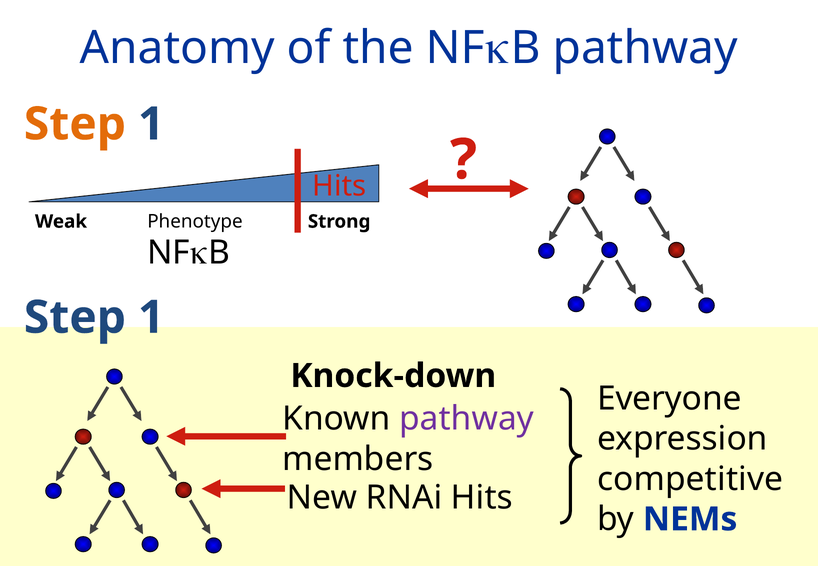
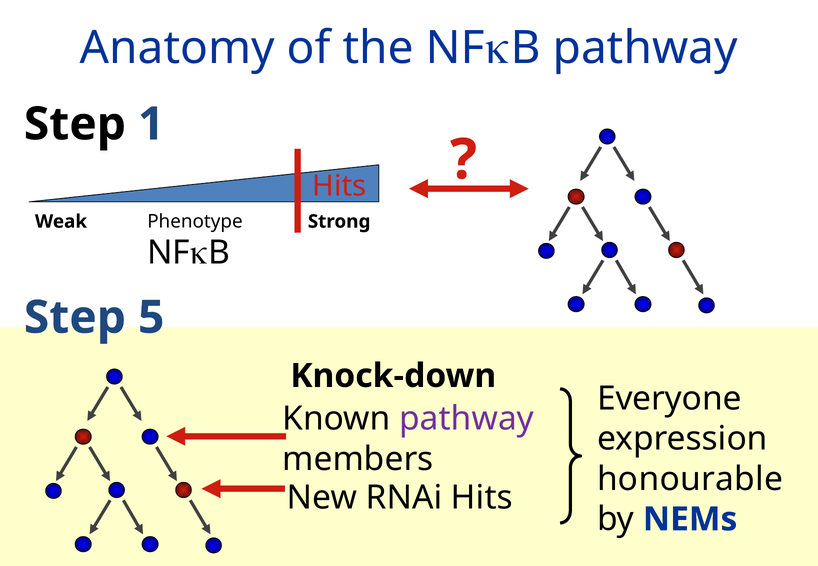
Step at (75, 124) colour: orange -> black
1 at (151, 318): 1 -> 5
competitive: competitive -> honourable
